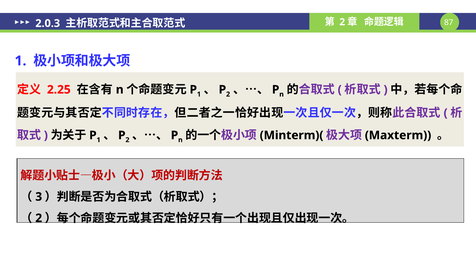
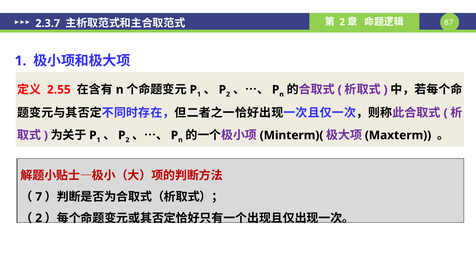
2.0.3: 2.0.3 -> 2.3.7
2.25: 2.25 -> 2.55
3: 3 -> 7
